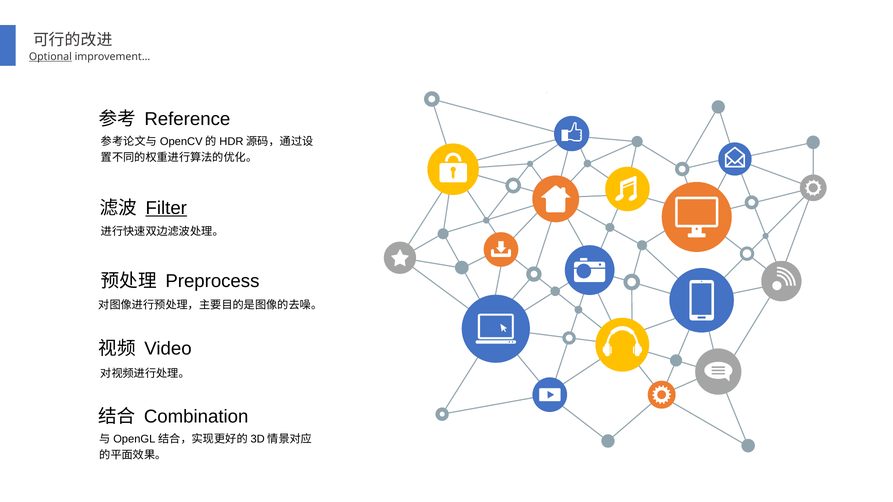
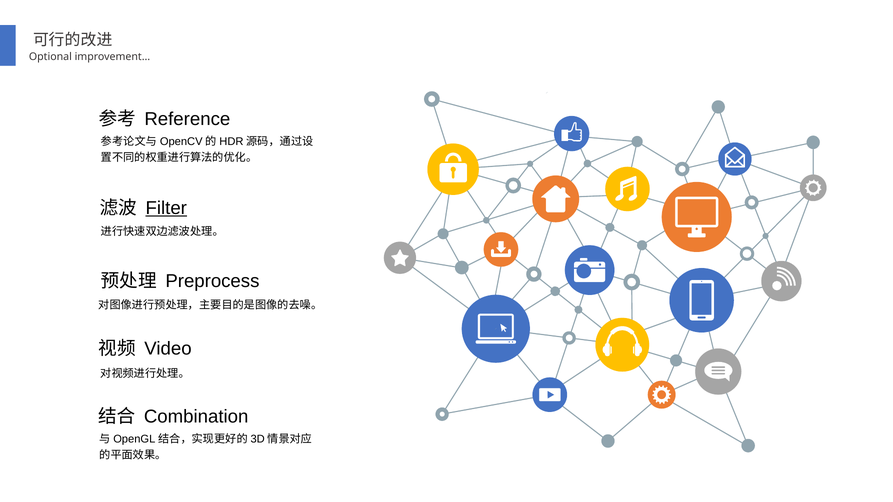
Optional underline: present -> none
